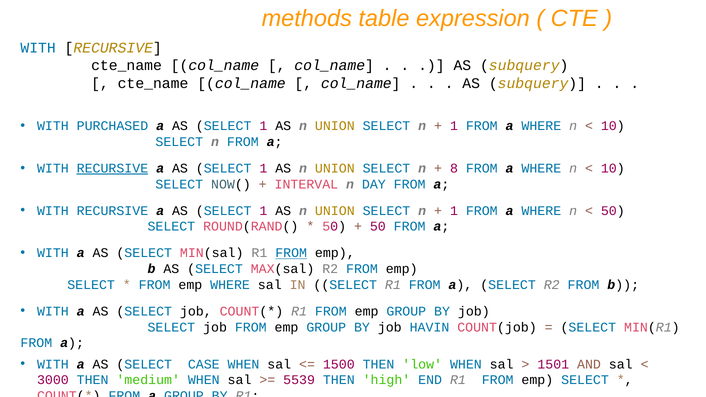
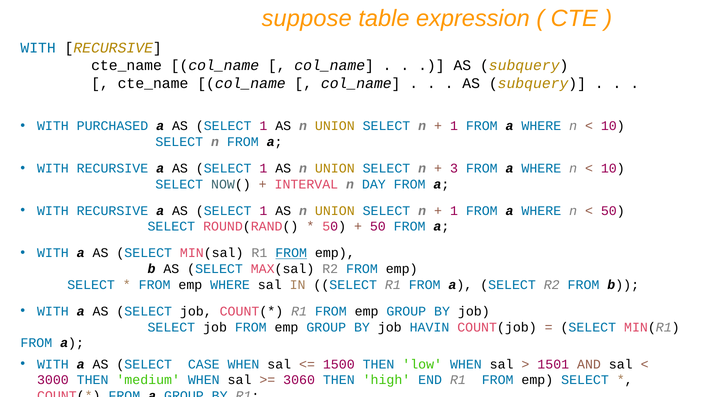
methods: methods -> suppose
RECURSIVE at (112, 168) underline: present -> none
8: 8 -> 3
5539: 5539 -> 3060
